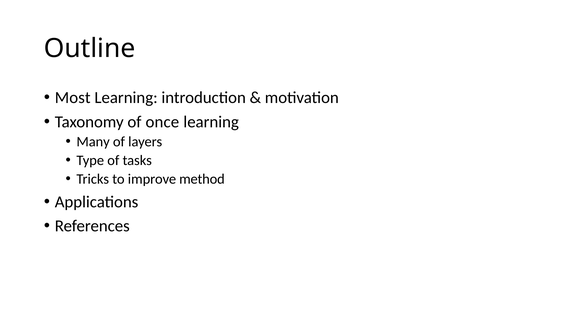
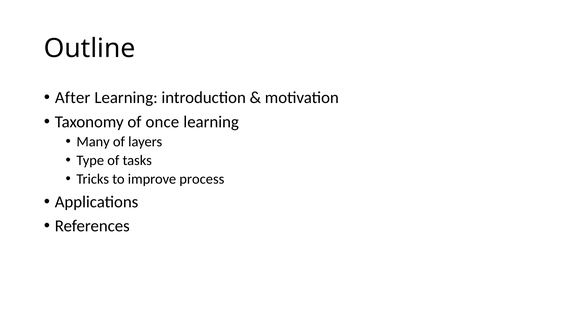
Most: Most -> After
method: method -> process
